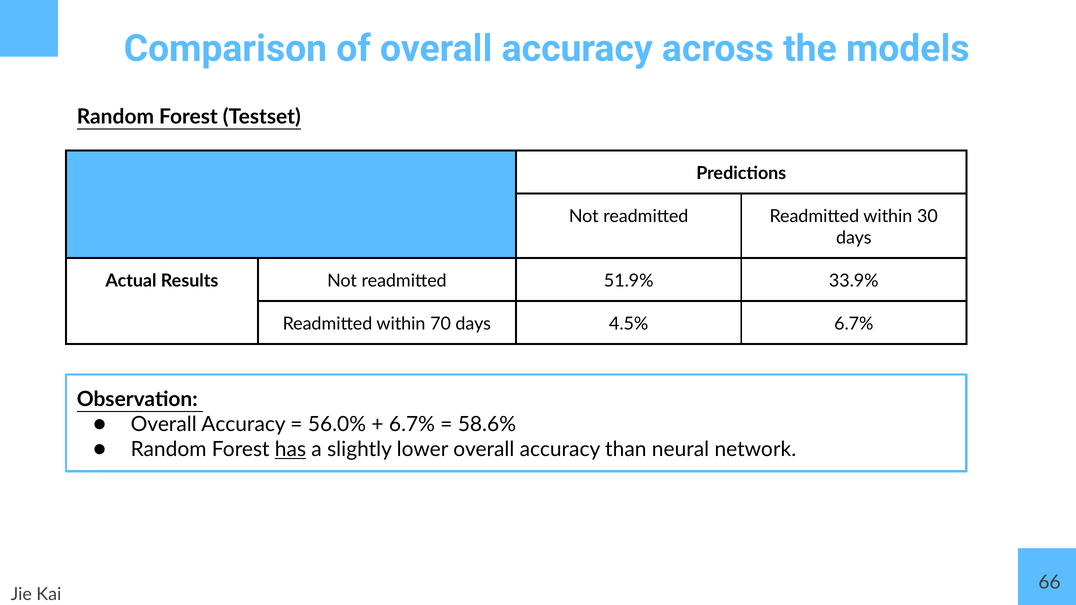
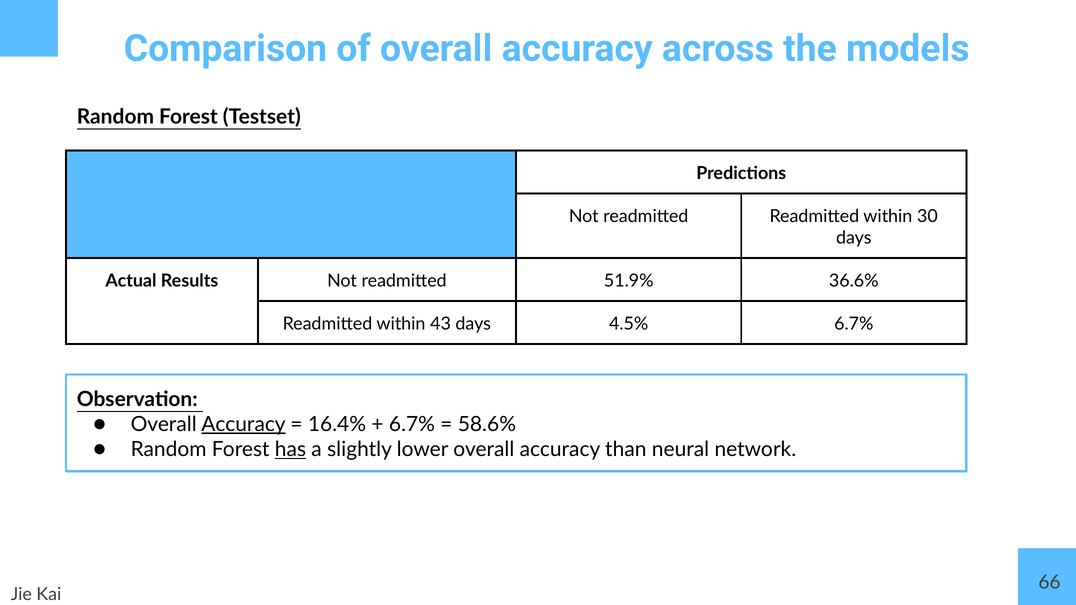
33.9%: 33.9% -> 36.6%
70: 70 -> 43
Accuracy at (243, 424) underline: none -> present
56.0%: 56.0% -> 16.4%
